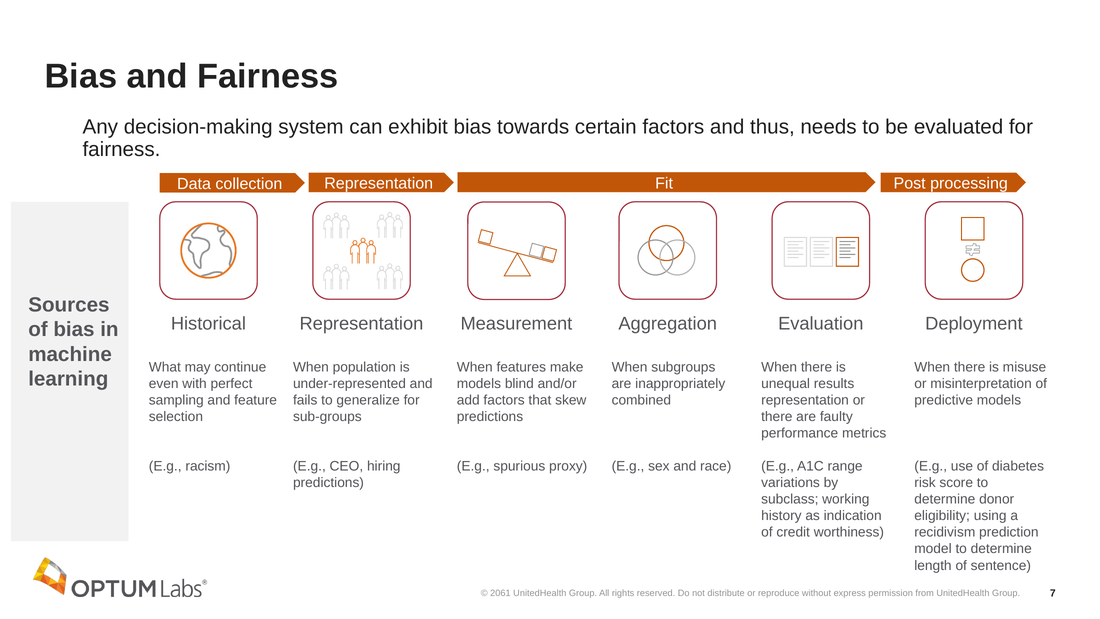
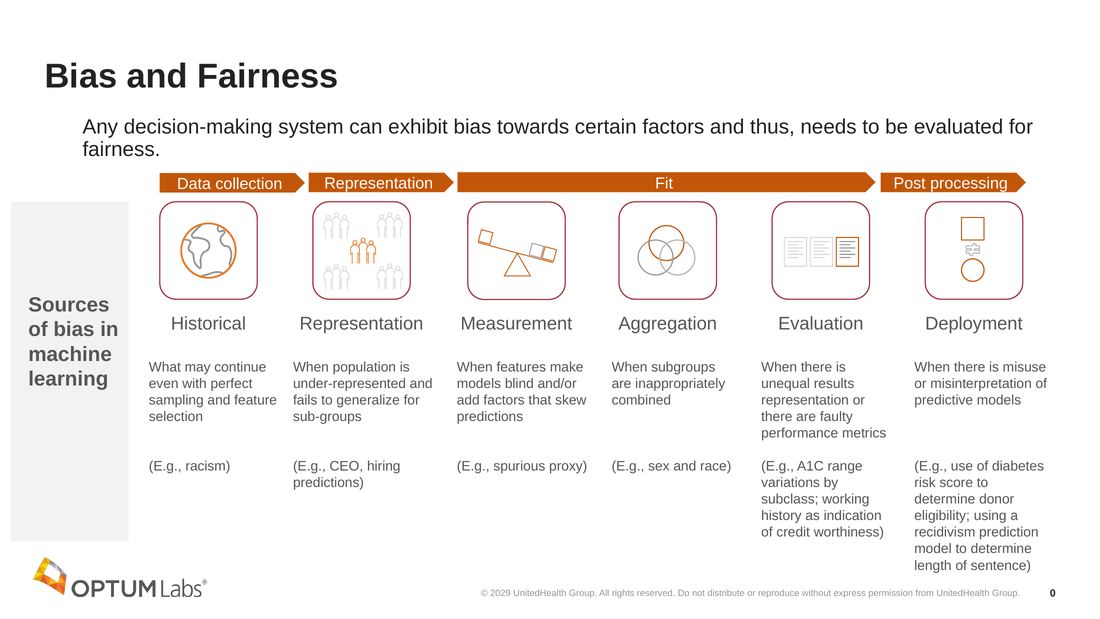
2061: 2061 -> 2029
7: 7 -> 0
